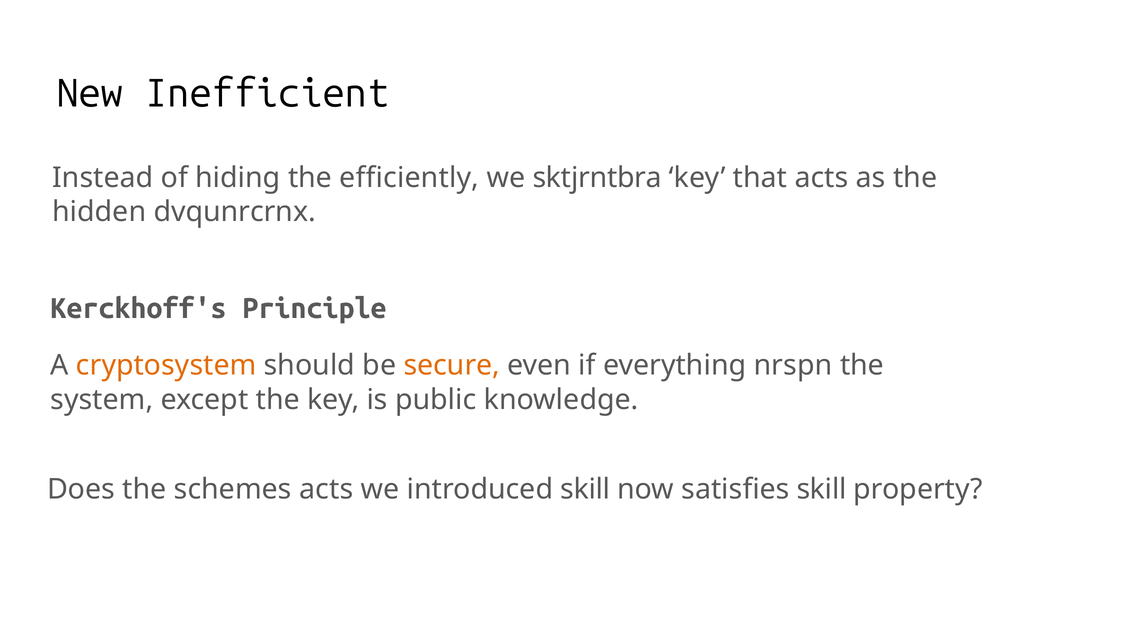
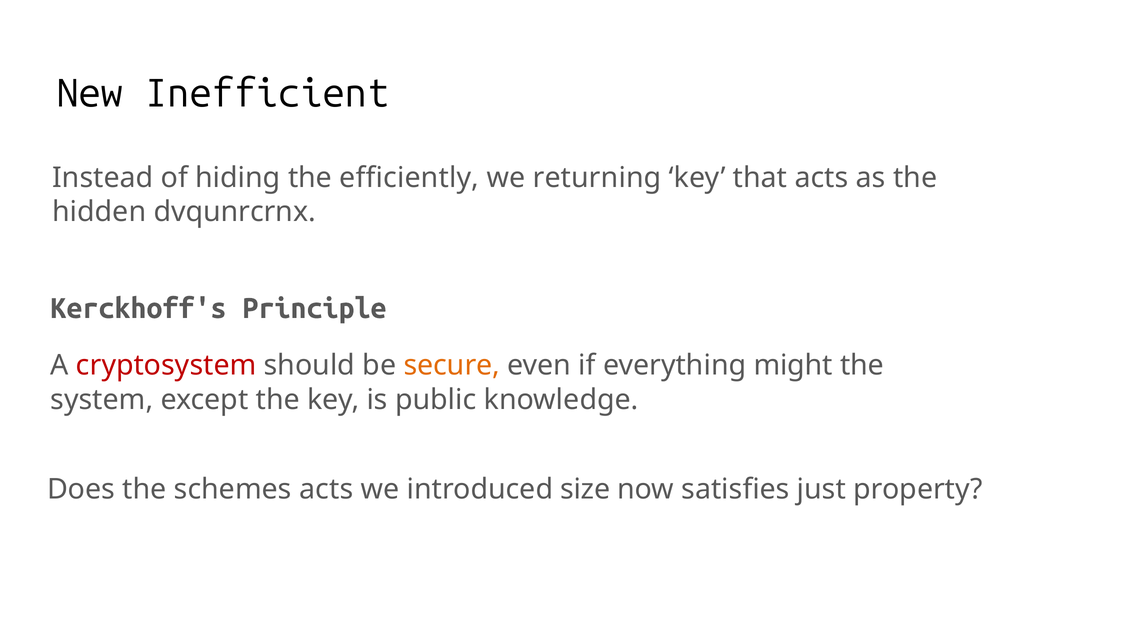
sktjrntbra: sktjrntbra -> returning
cryptosystem colour: orange -> red
nrspn: nrspn -> might
introduced skill: skill -> size
satisfies skill: skill -> just
